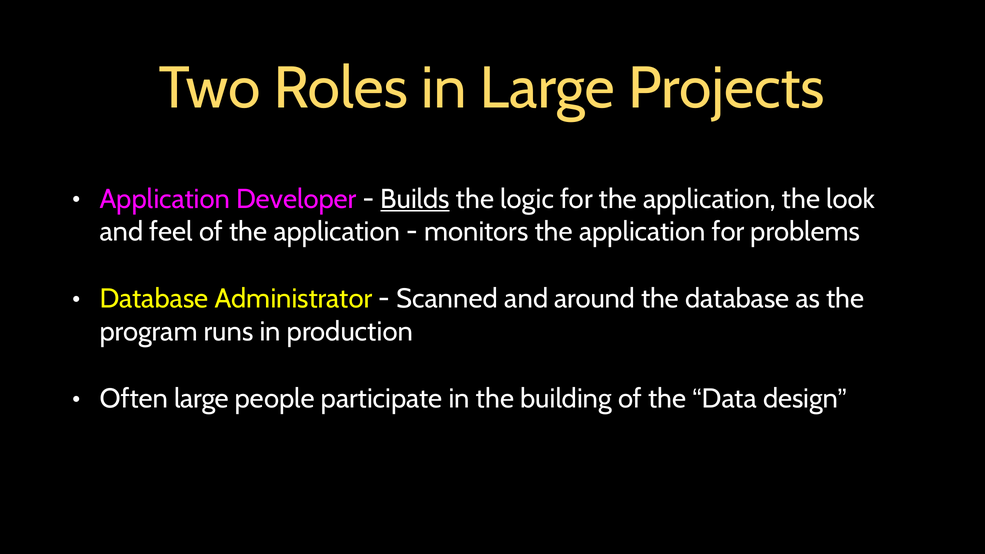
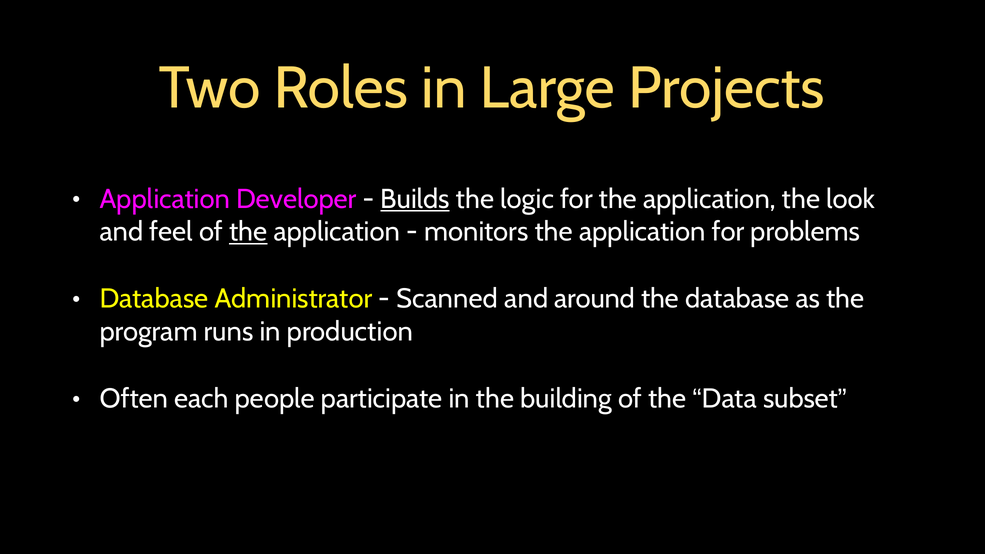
the at (248, 232) underline: none -> present
Often large: large -> each
design: design -> subset
